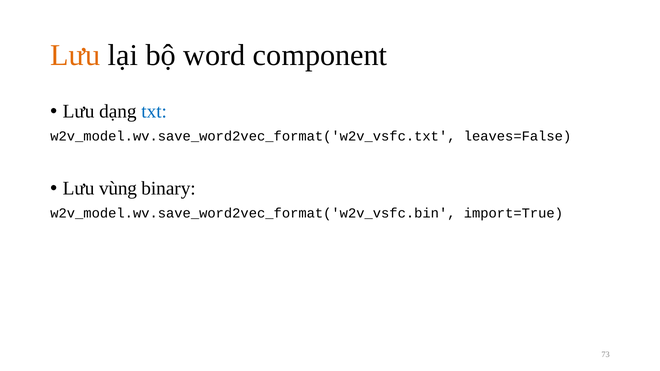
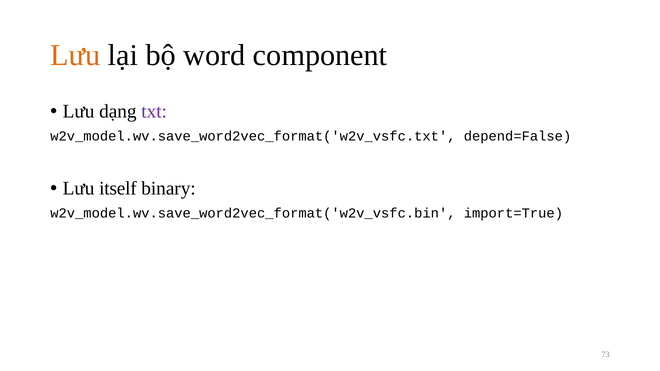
txt colour: blue -> purple
leaves=False: leaves=False -> depend=False
vùng: vùng -> itself
